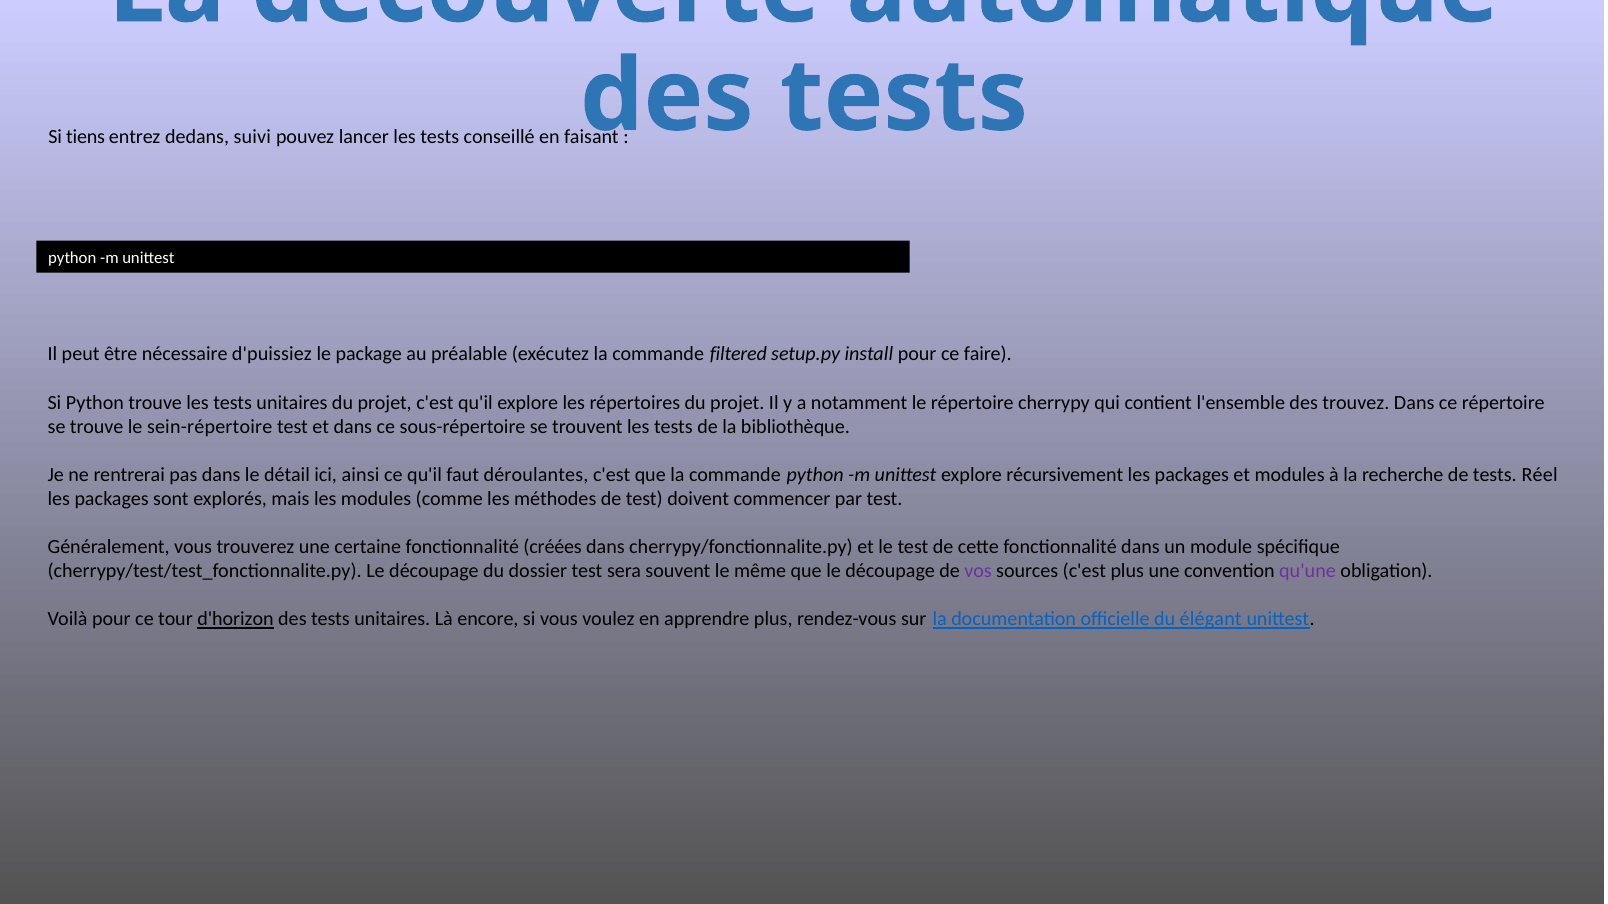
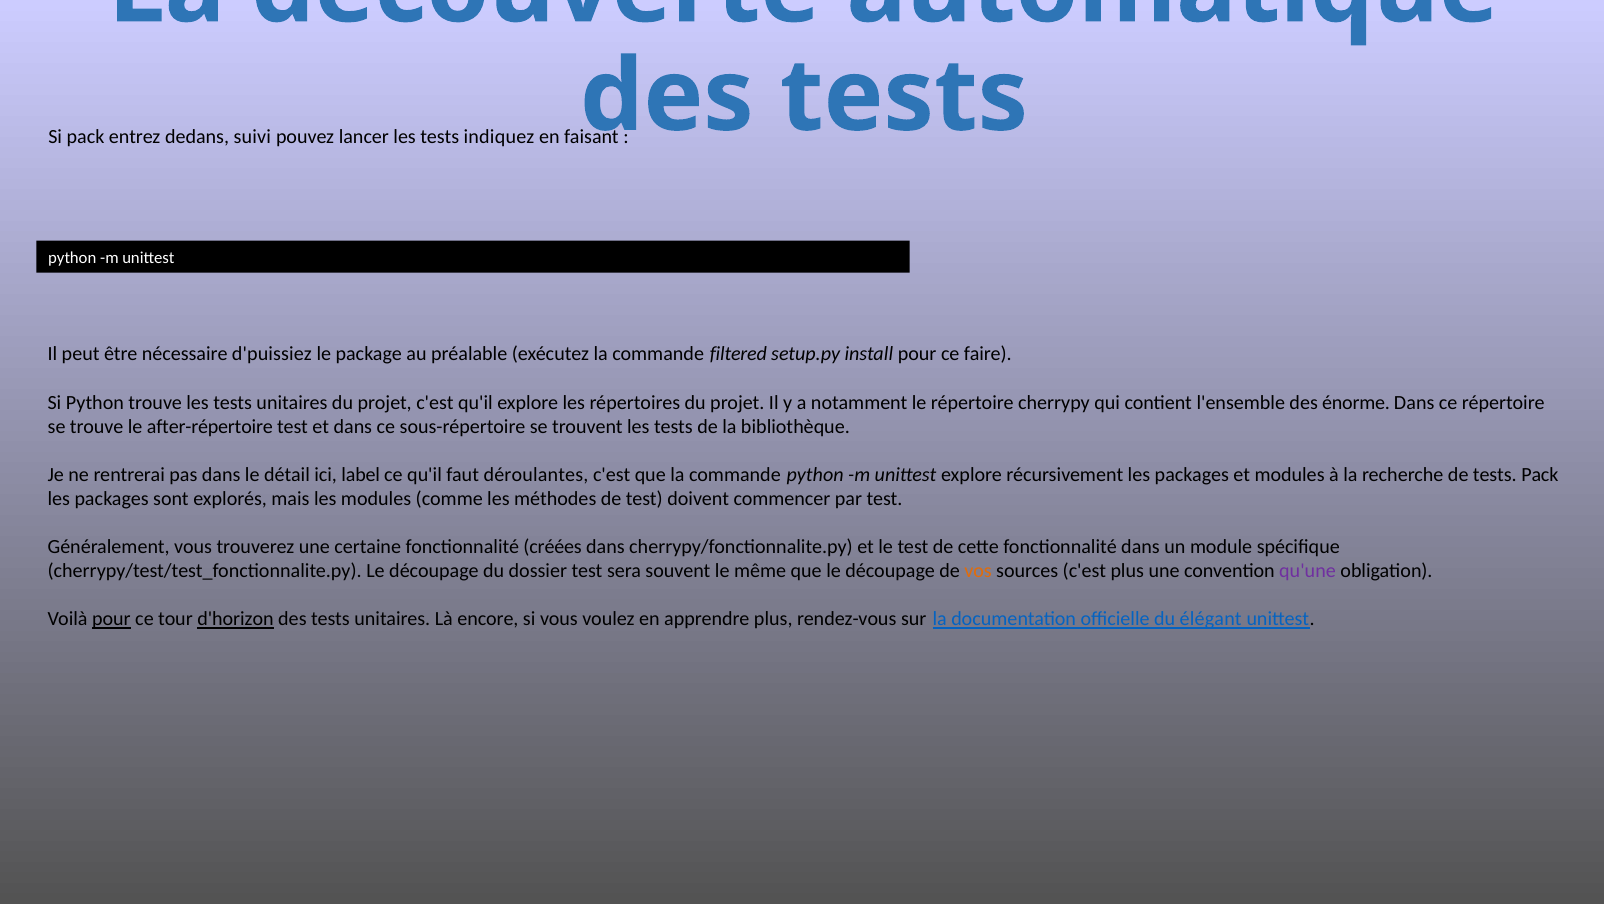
Si tiens: tiens -> pack
conseillé: conseillé -> indiquez
trouvez: trouvez -> énorme
sein-répertoire: sein-répertoire -> after-répertoire
ainsi: ainsi -> label
tests Réel: Réel -> Pack
vos colour: purple -> orange
pour at (111, 620) underline: none -> present
